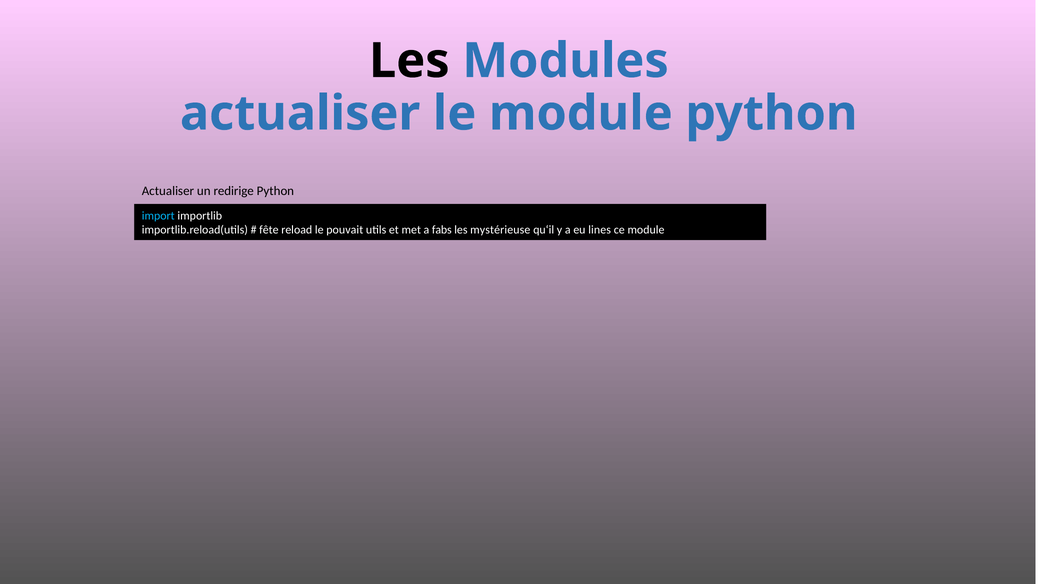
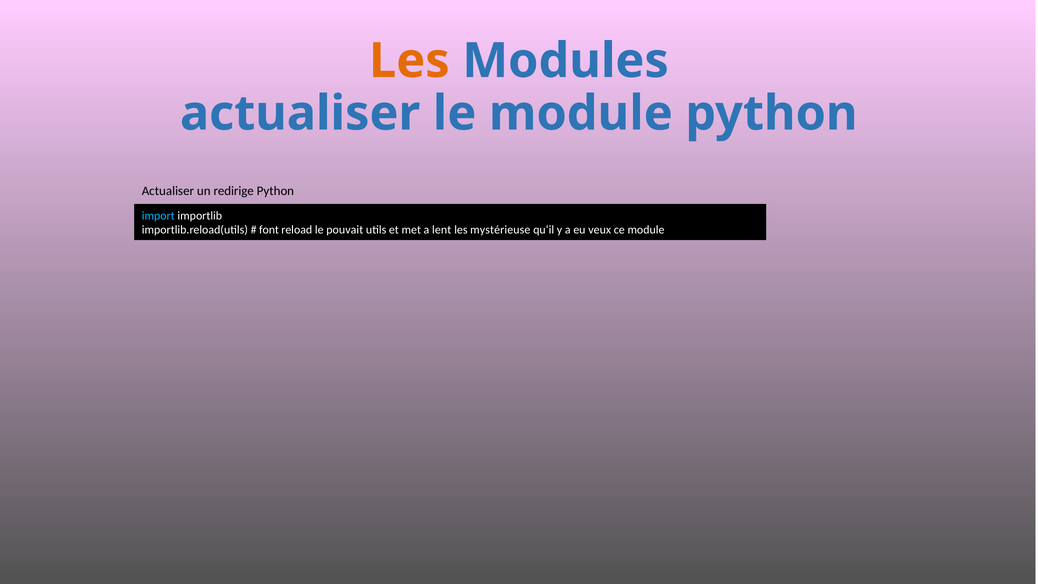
Les at (409, 61) colour: black -> orange
fête: fête -> font
fabs: fabs -> lent
lines: lines -> veux
